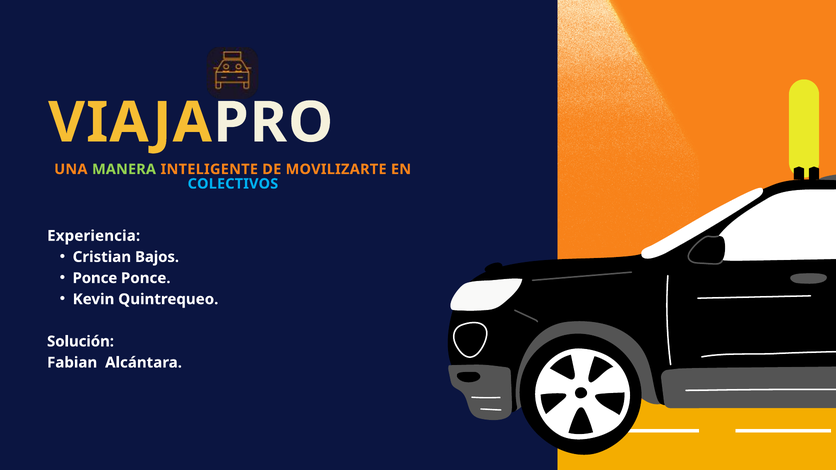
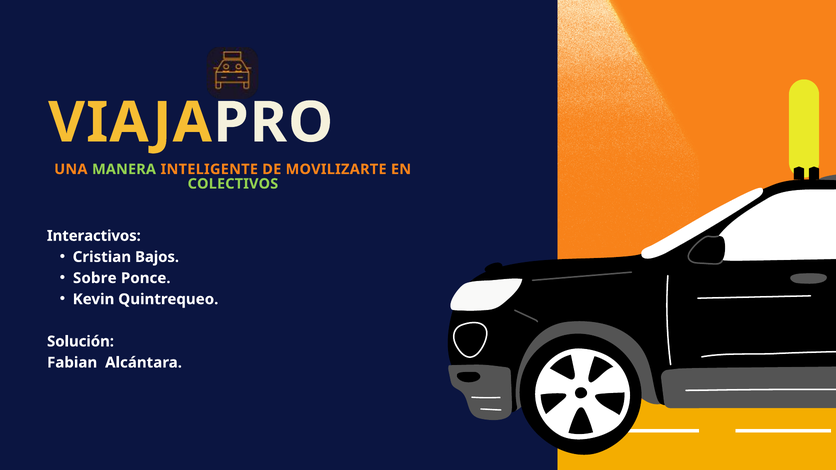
COLECTIVOS colour: light blue -> light green
Experiencia: Experiencia -> Interactivos
Ponce at (95, 278): Ponce -> Sobre
